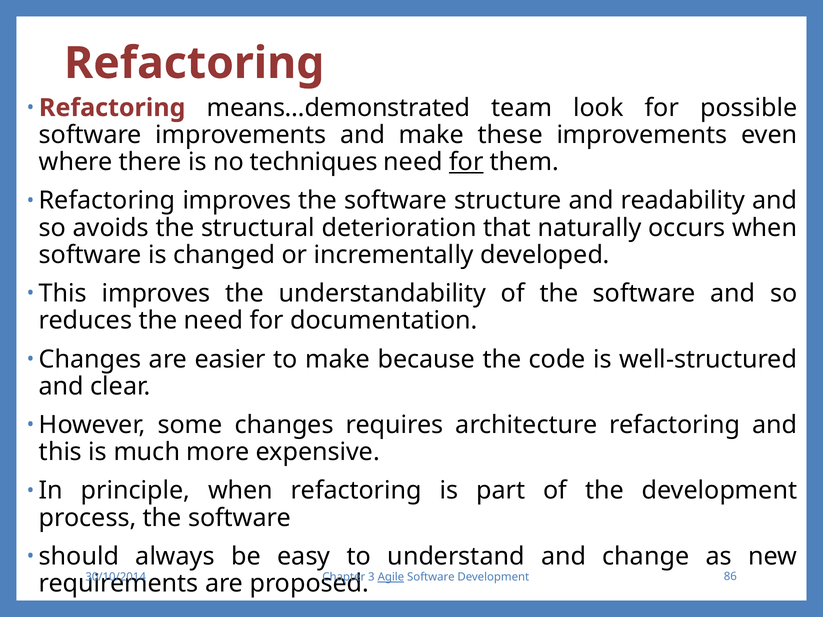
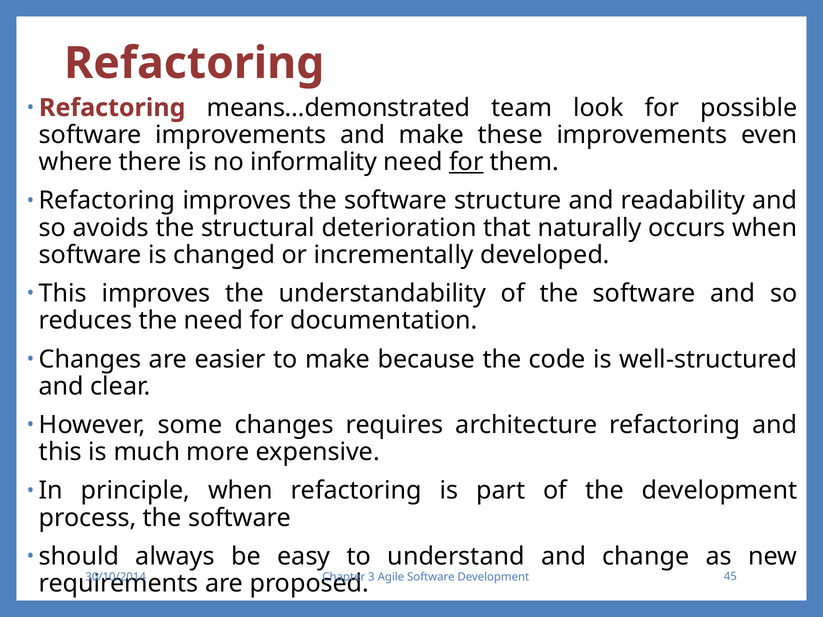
techniques: techniques -> informality
Agile underline: present -> none
86: 86 -> 45
